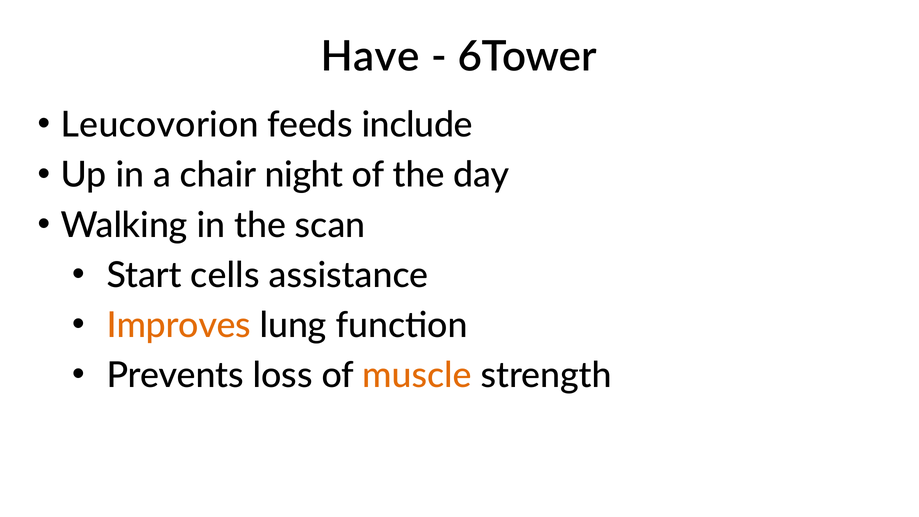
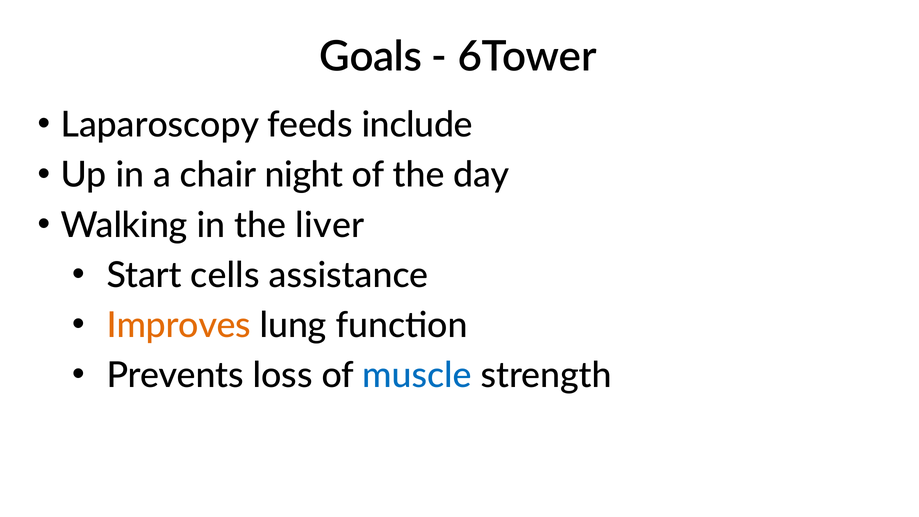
Have: Have -> Goals
Leucovorion: Leucovorion -> Laparoscopy
scan: scan -> liver
muscle colour: orange -> blue
